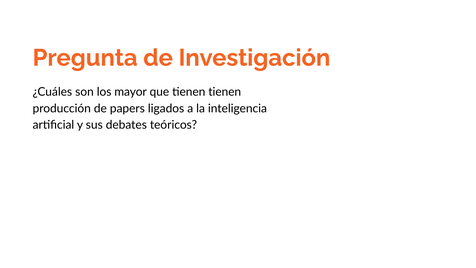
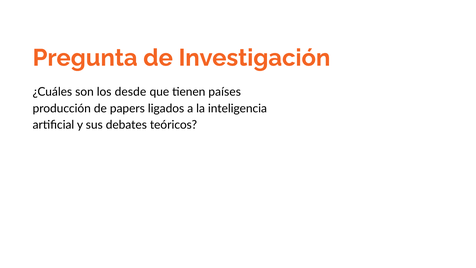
mayor: mayor -> desde
tienen tienen: tienen -> países
